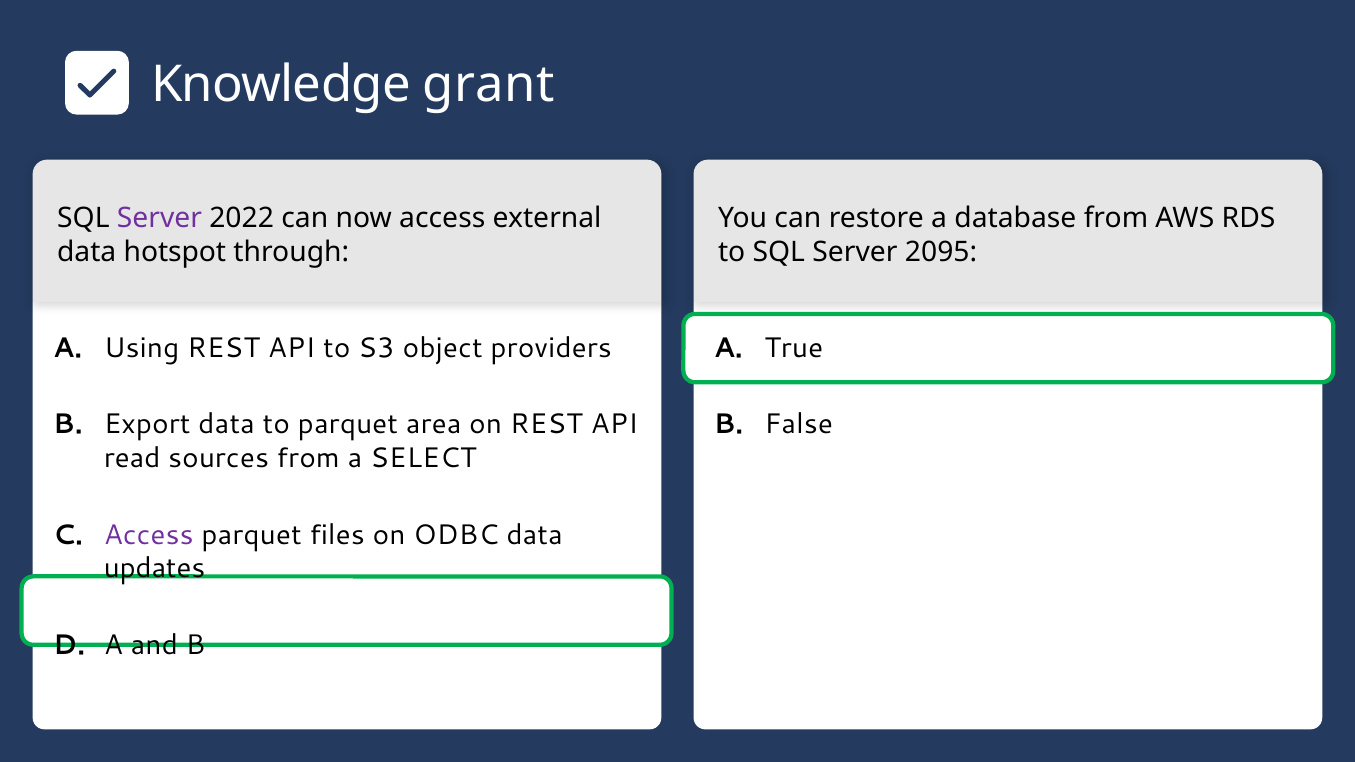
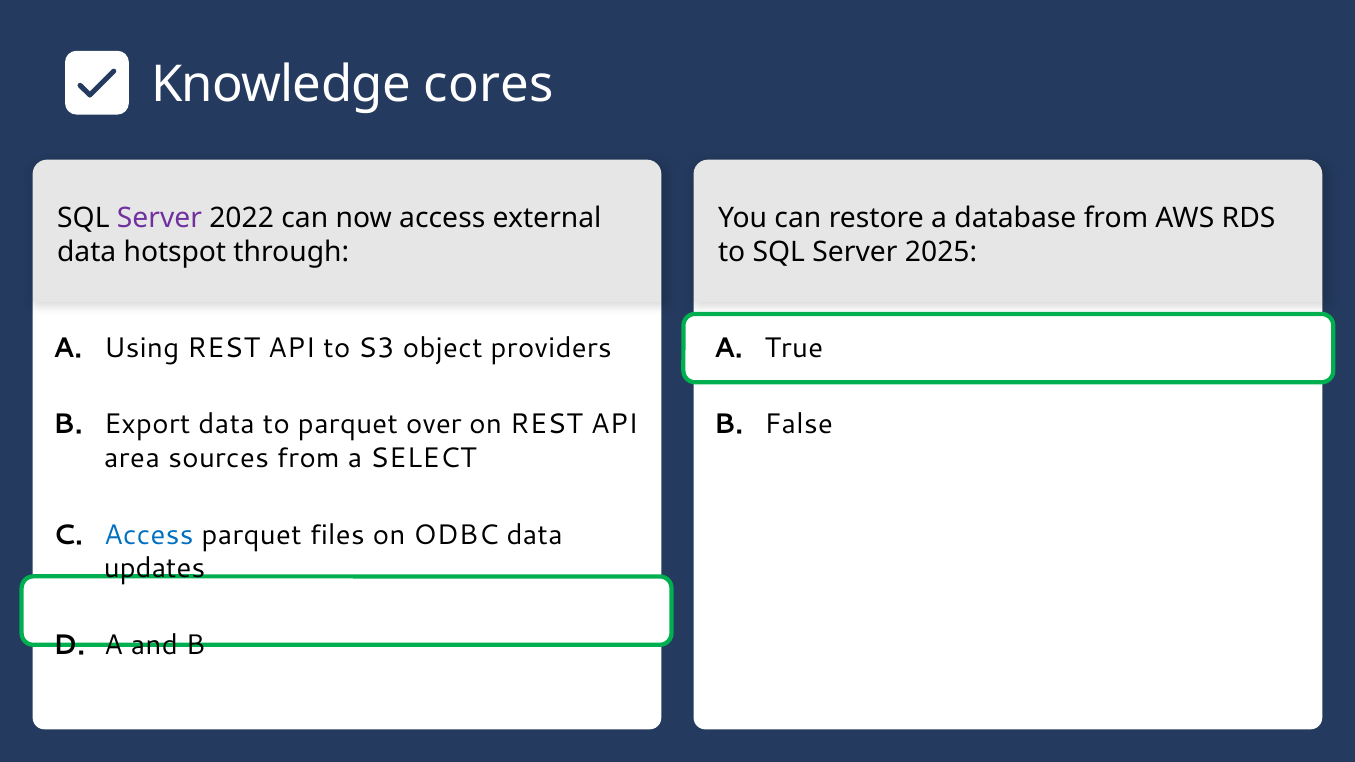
grant: grant -> cores
2095: 2095 -> 2025
area: area -> over
read: read -> area
Access at (149, 535) colour: purple -> blue
